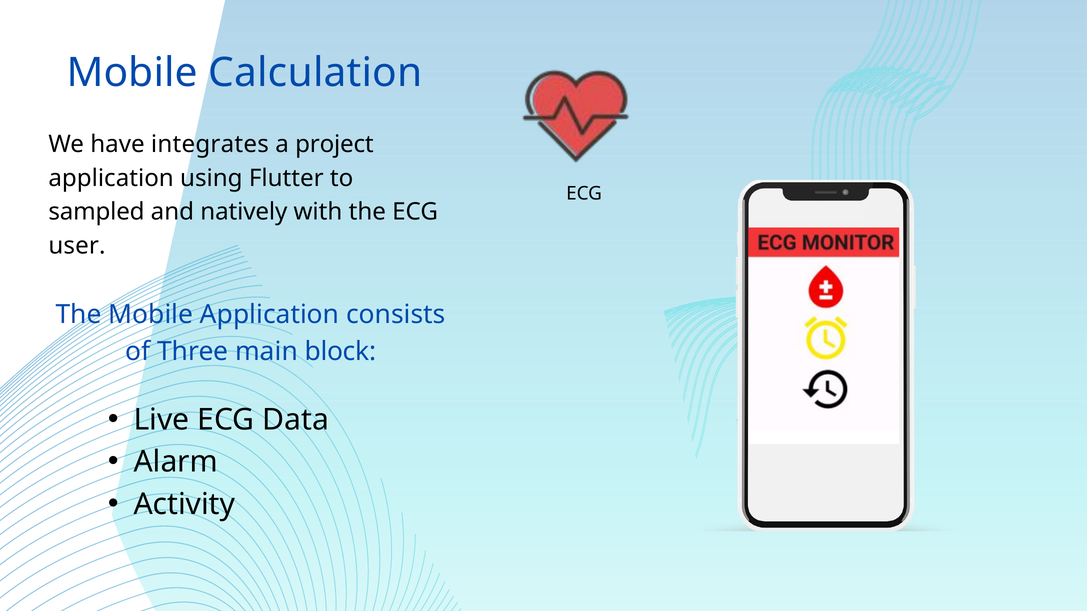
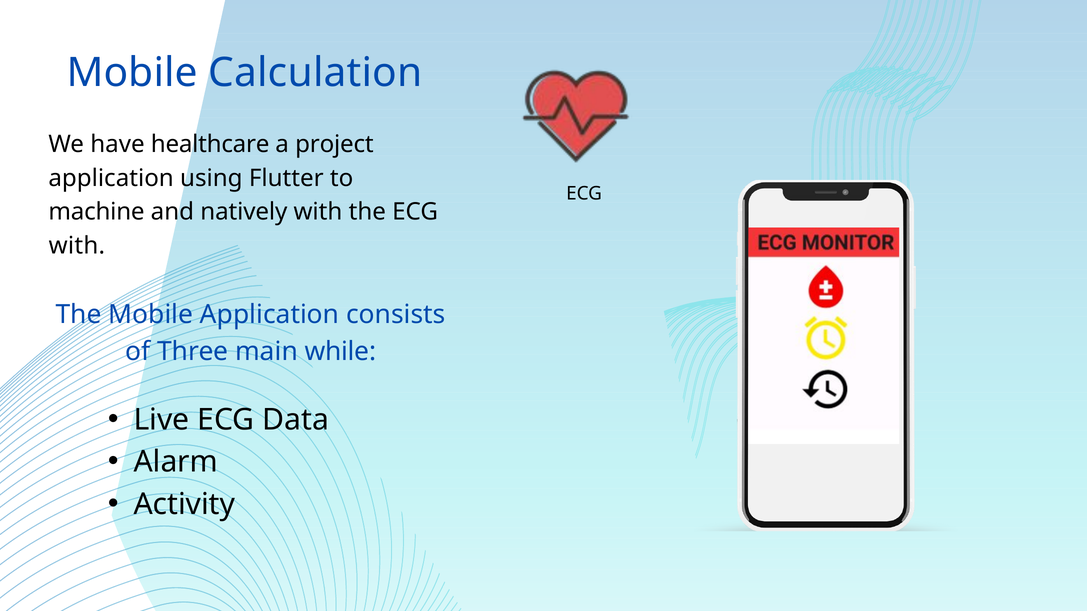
integrates: integrates -> healthcare
sampled: sampled -> machine
user at (77, 246): user -> with
block: block -> while
